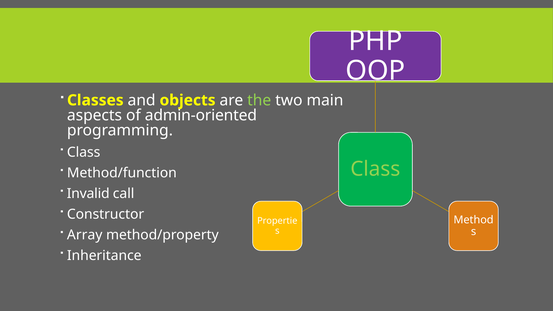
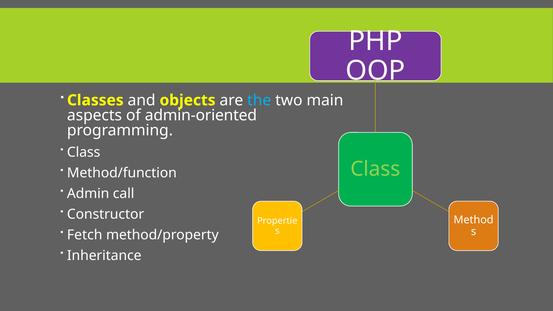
the colour: light green -> light blue
Invalid: Invalid -> Admin
Array: Array -> Fetch
